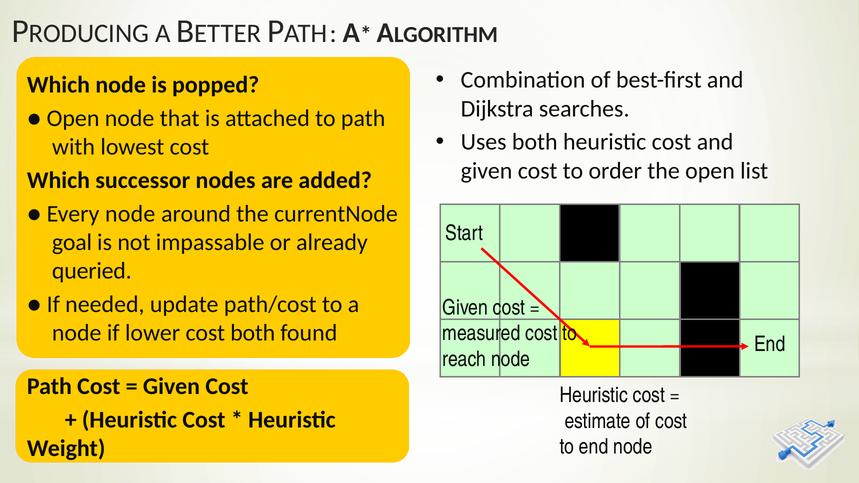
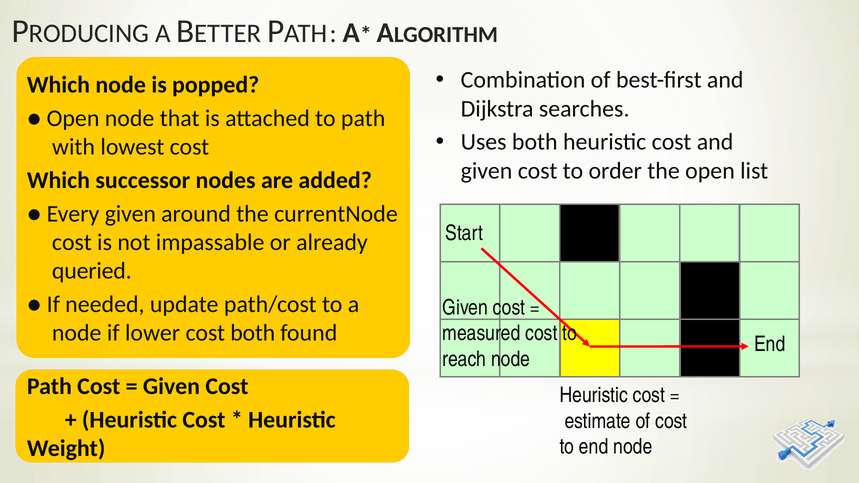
Every node: node -> given
goal at (72, 242): goal -> cost
